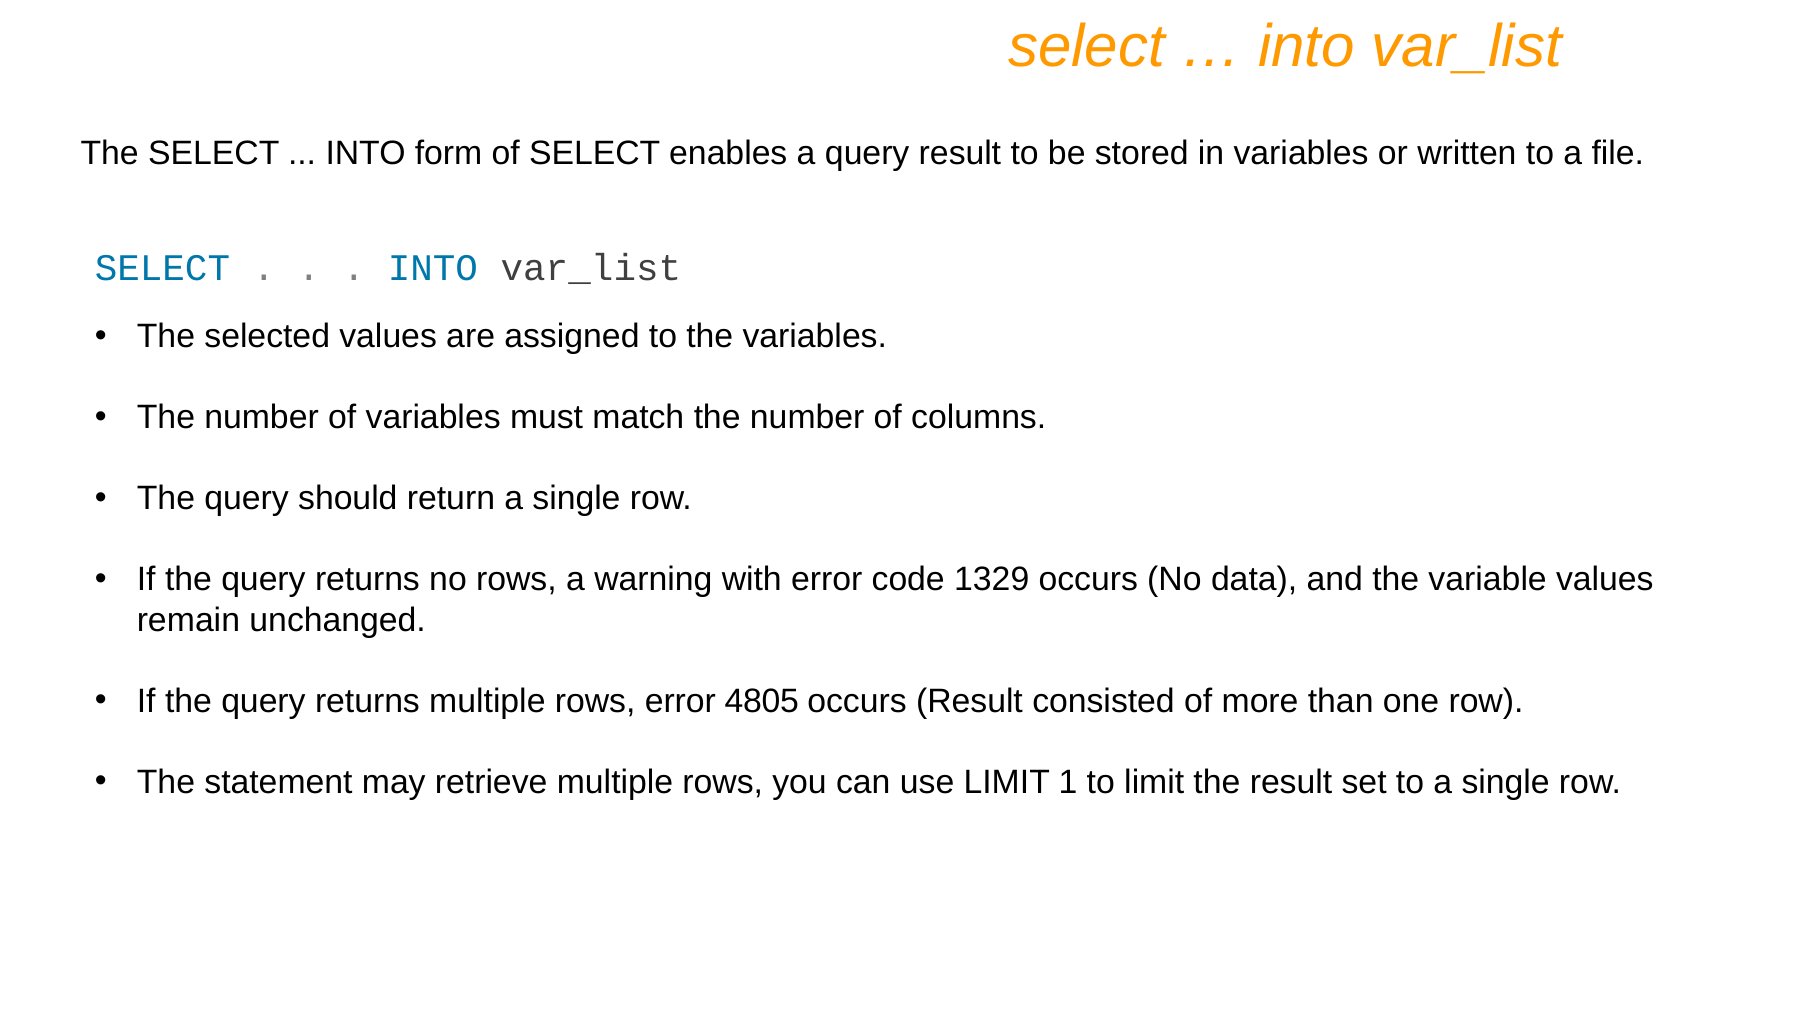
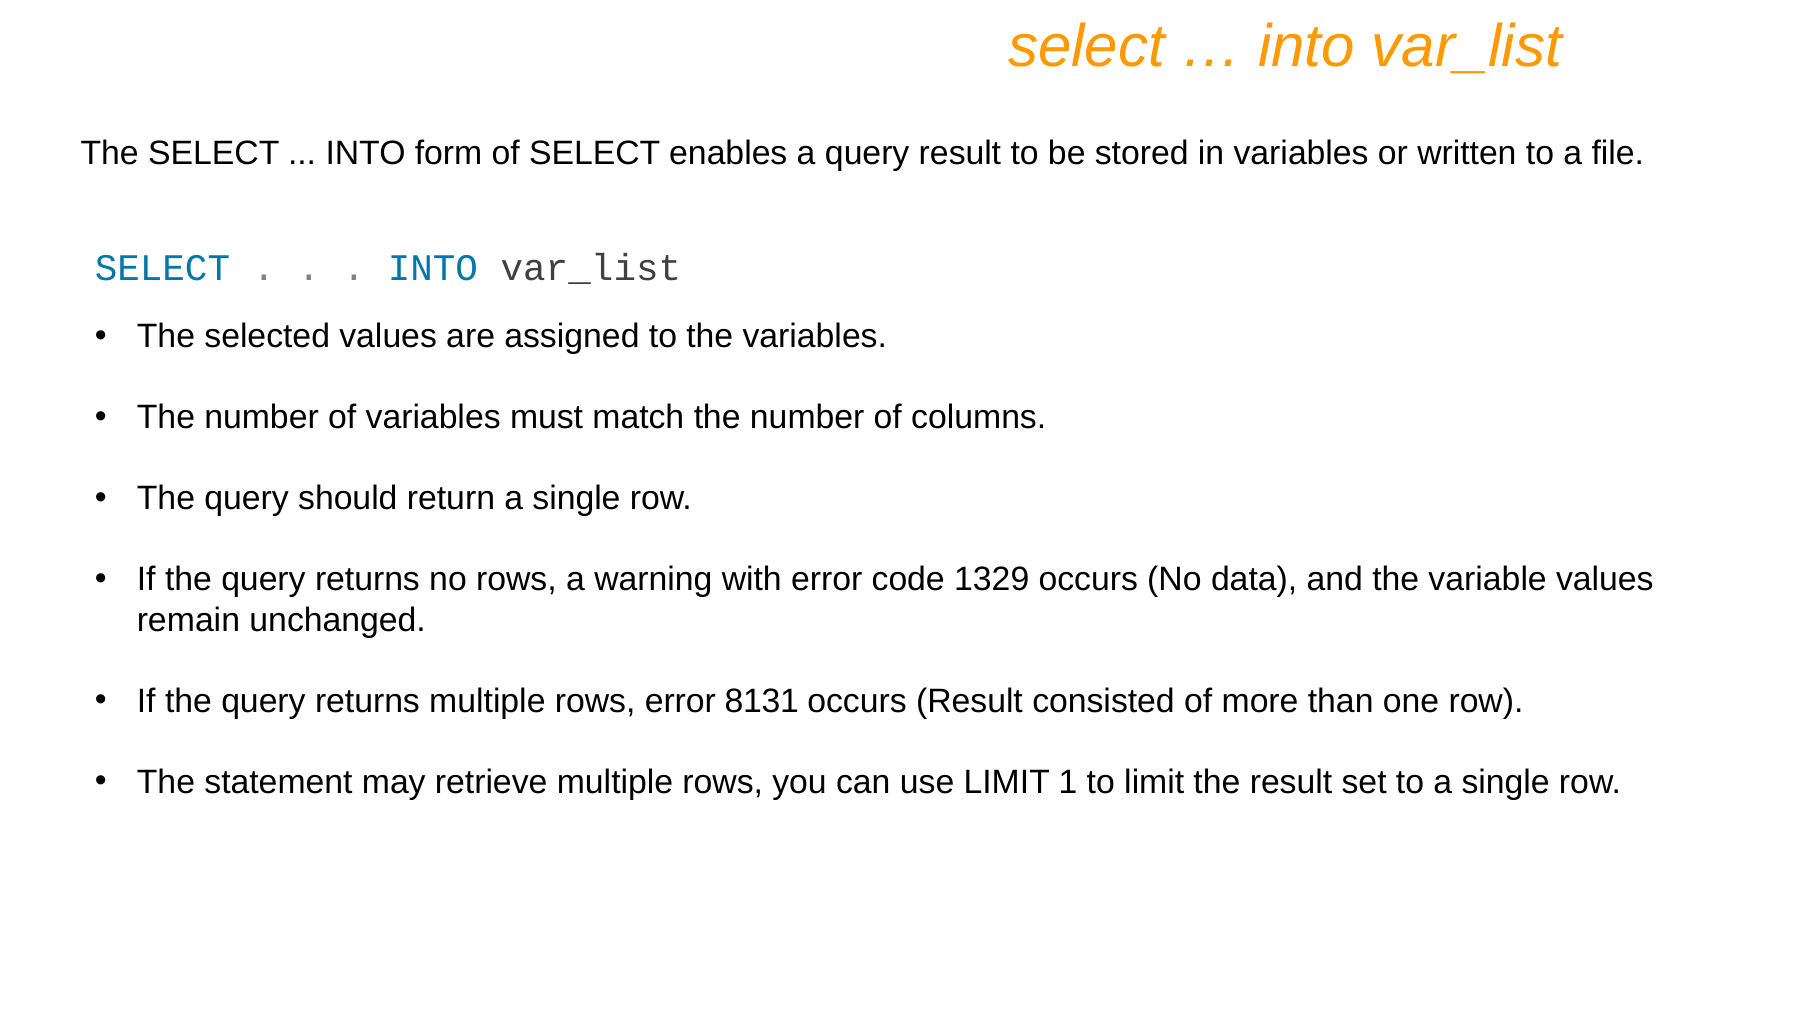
4805: 4805 -> 8131
